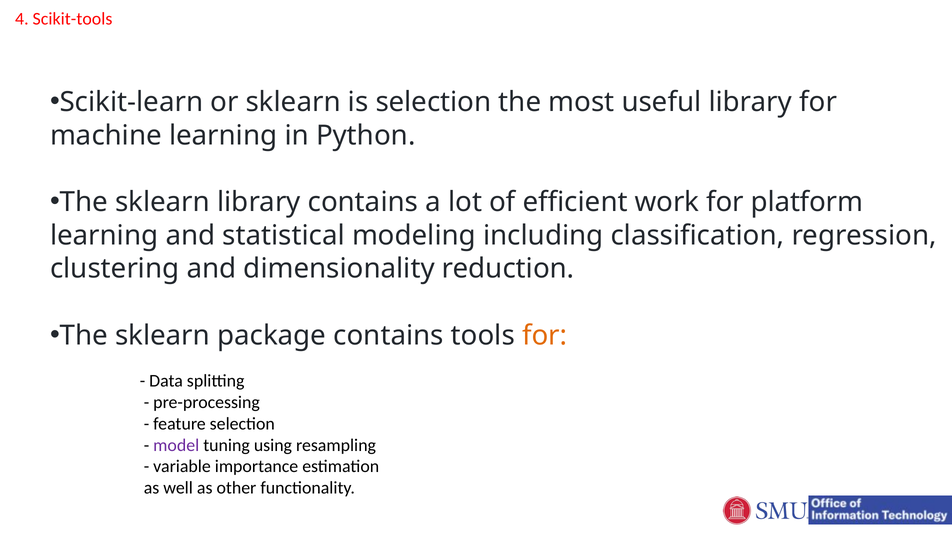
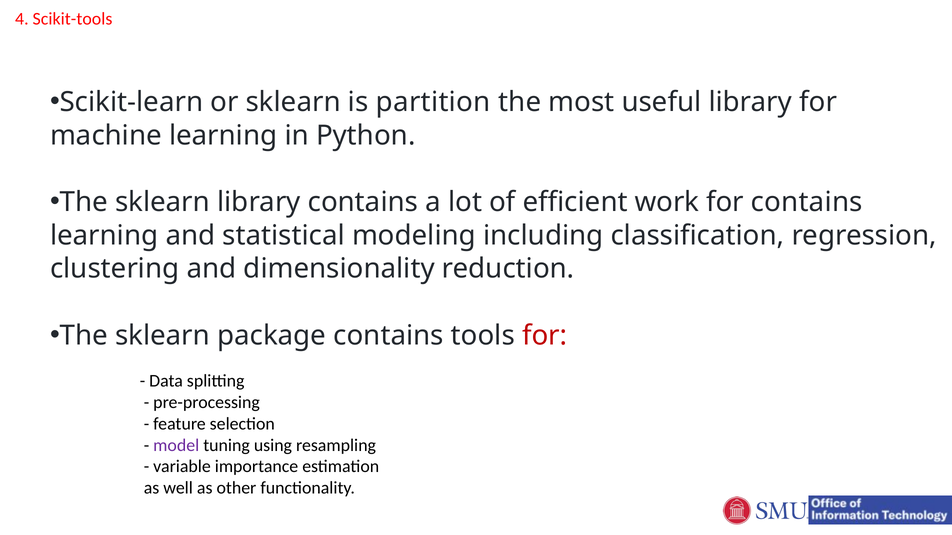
is selection: selection -> partition
for platform: platform -> contains
for at (545, 336) colour: orange -> red
